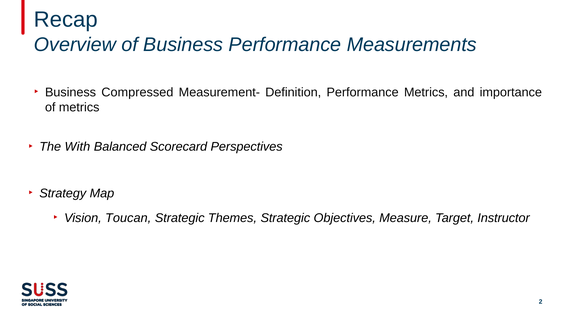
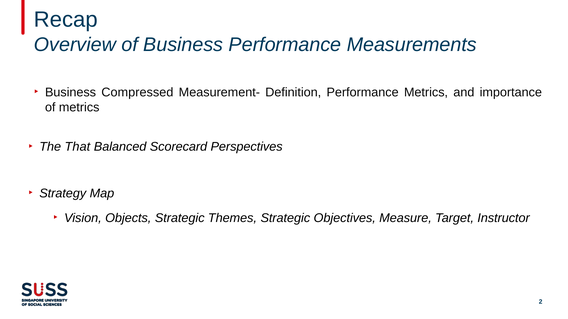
With: With -> That
Toucan: Toucan -> Objects
